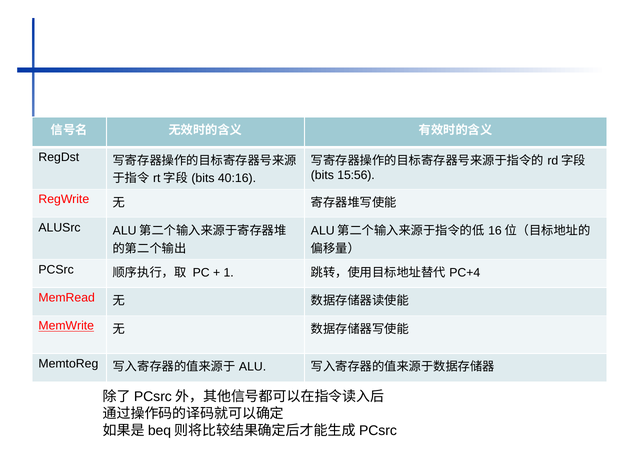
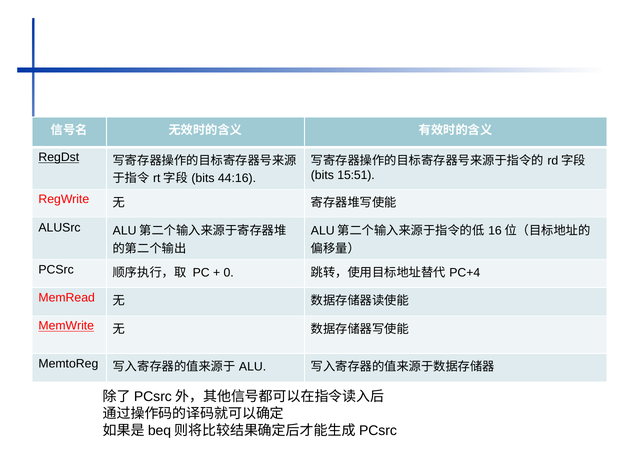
RegDst underline: none -> present
15:56: 15:56 -> 15:51
40:16: 40:16 -> 44:16
1: 1 -> 0
